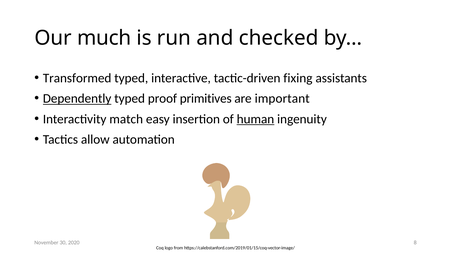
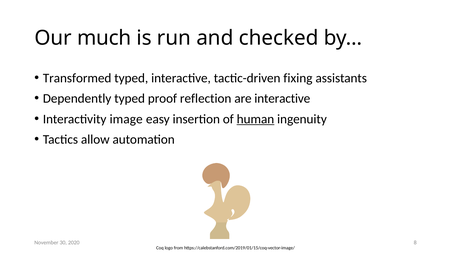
Dependently underline: present -> none
primitives: primitives -> reflection
are important: important -> interactive
match: match -> image
